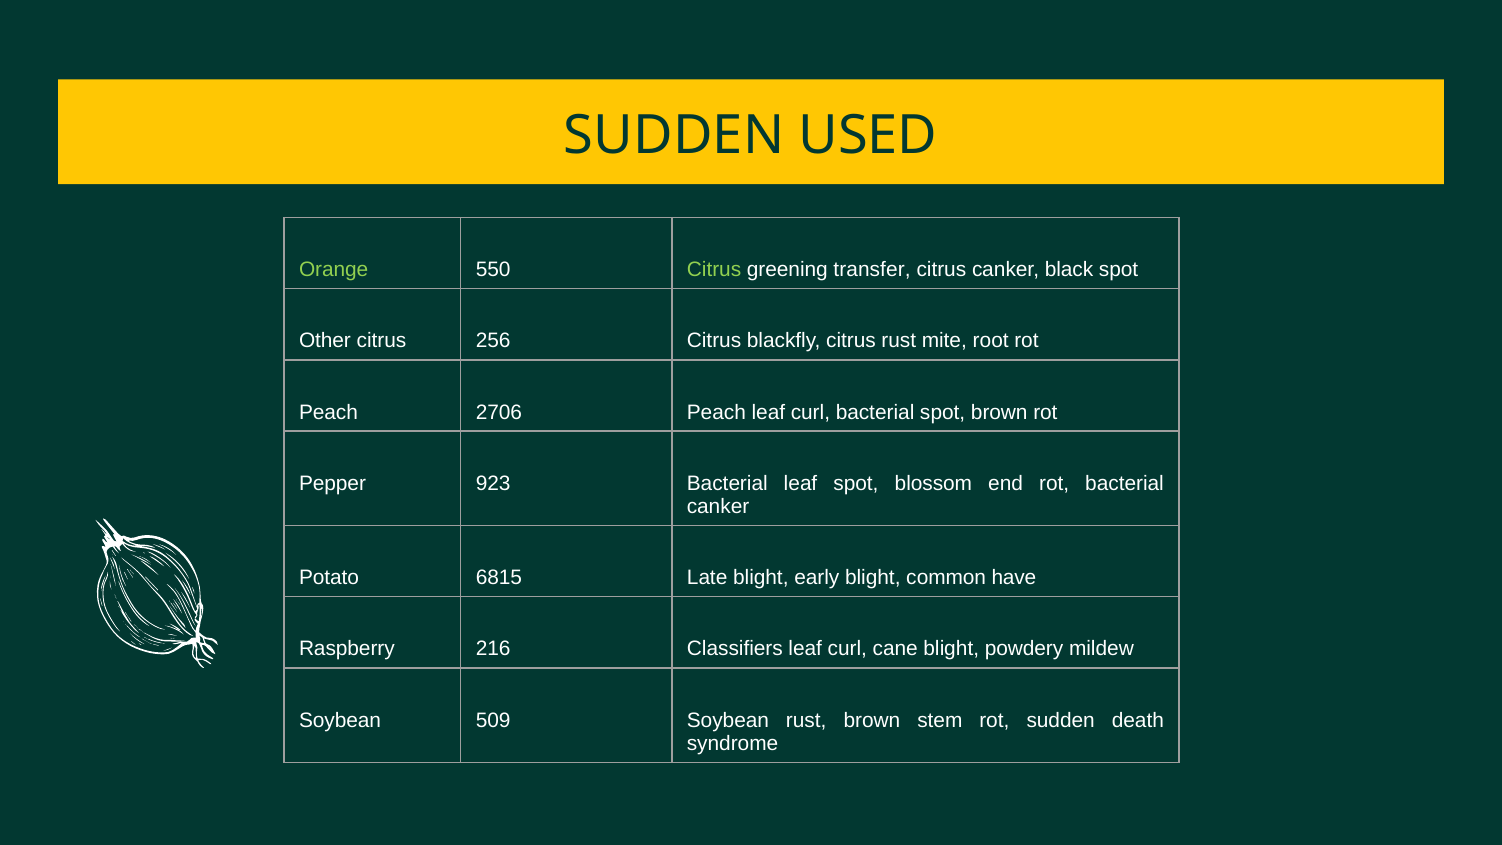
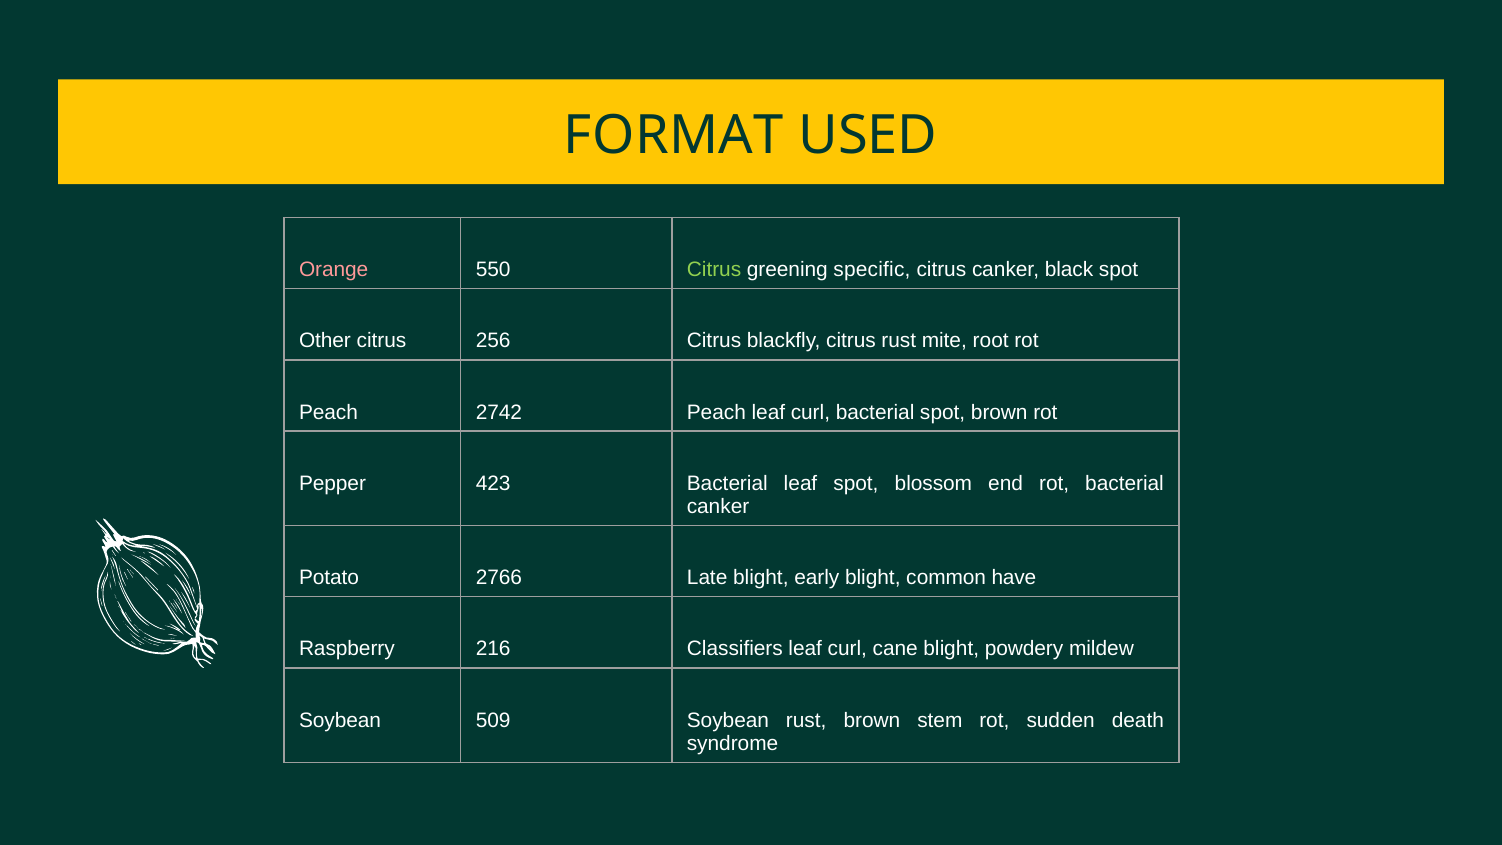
SUDDEN at (674, 135): SUDDEN -> FORMAT
Orange colour: light green -> pink
transfer: transfer -> specific
2706: 2706 -> 2742
923: 923 -> 423
6815: 6815 -> 2766
